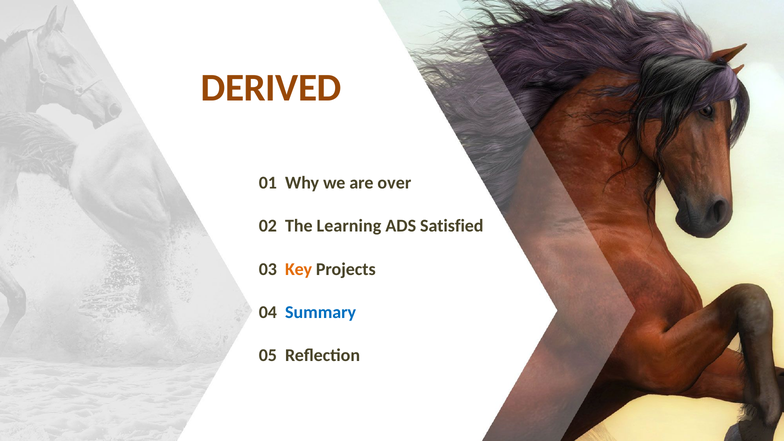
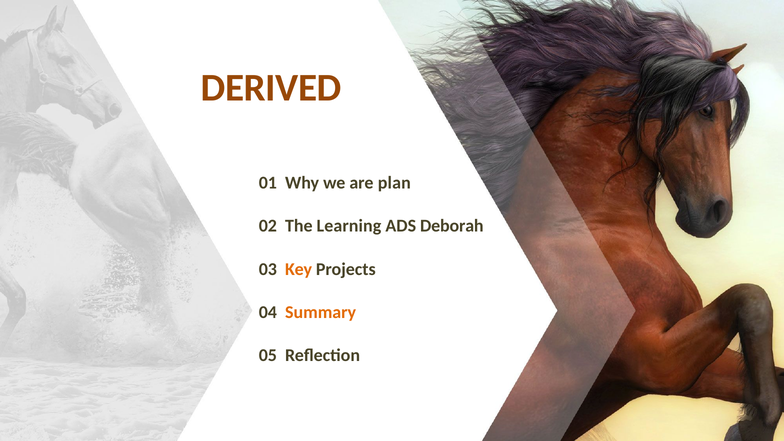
over: over -> plan
Satisfied: Satisfied -> Deborah
Summary colour: blue -> orange
